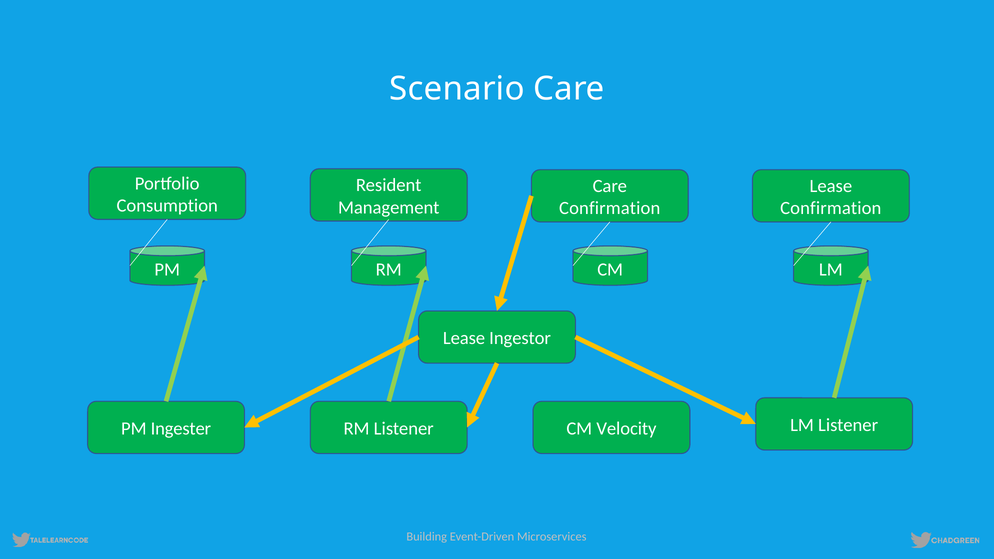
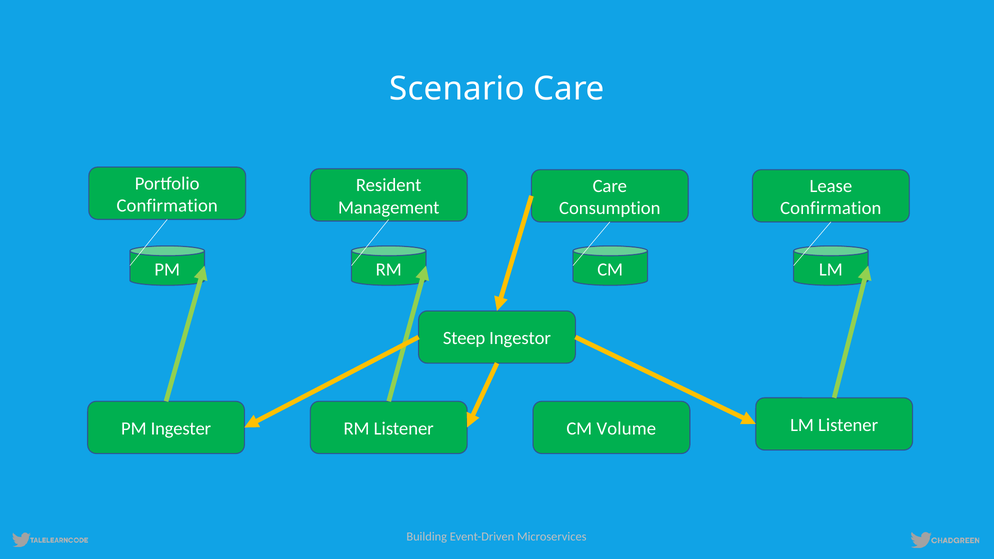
Consumption at (167, 206): Consumption -> Confirmation
Confirmation at (610, 208): Confirmation -> Consumption
Lease at (464, 338): Lease -> Steep
Velocity: Velocity -> Volume
